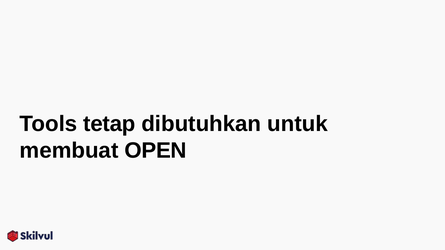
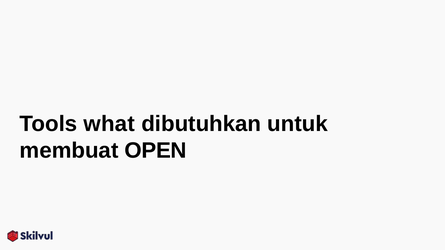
tetap: tetap -> what
